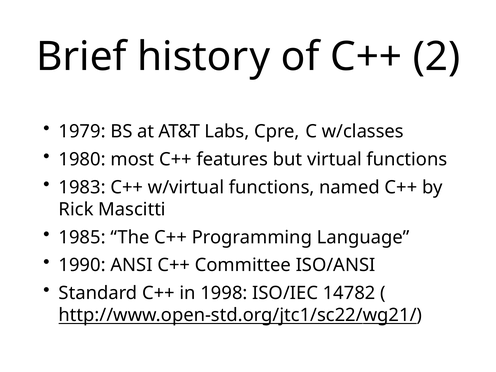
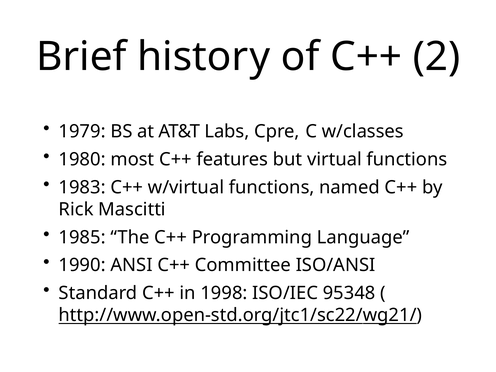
14782: 14782 -> 95348
